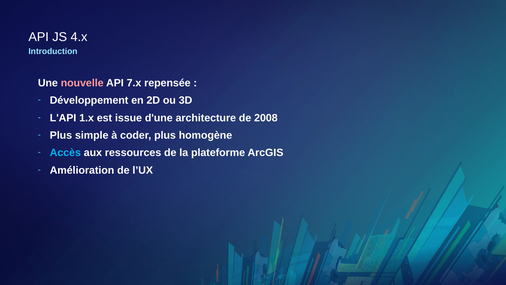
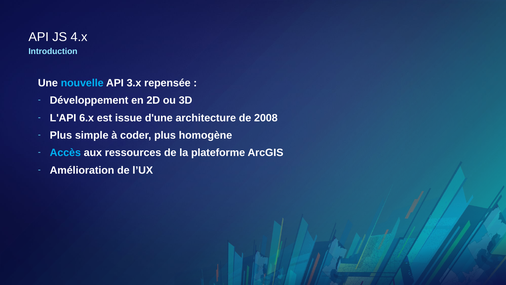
nouvelle colour: pink -> light blue
7.x: 7.x -> 3.x
1.x: 1.x -> 6.x
